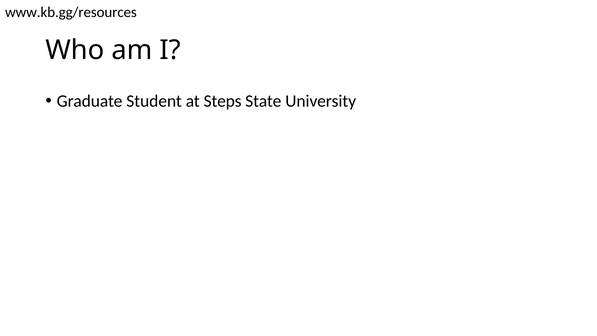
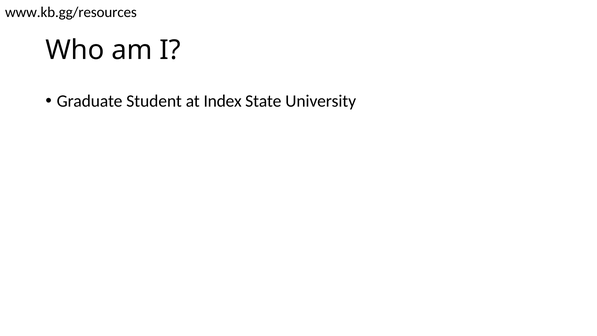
Steps: Steps -> Index
